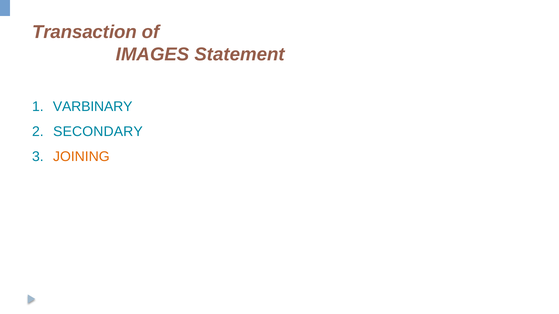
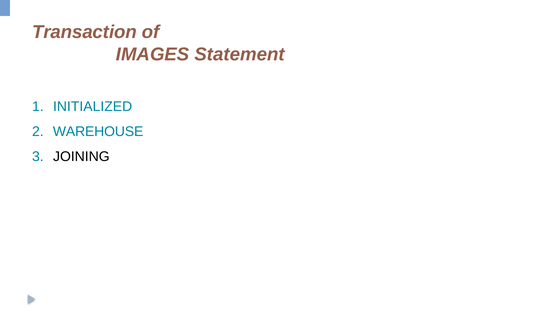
VARBINARY: VARBINARY -> INITIALIZED
SECONDARY: SECONDARY -> WAREHOUSE
JOINING colour: orange -> black
